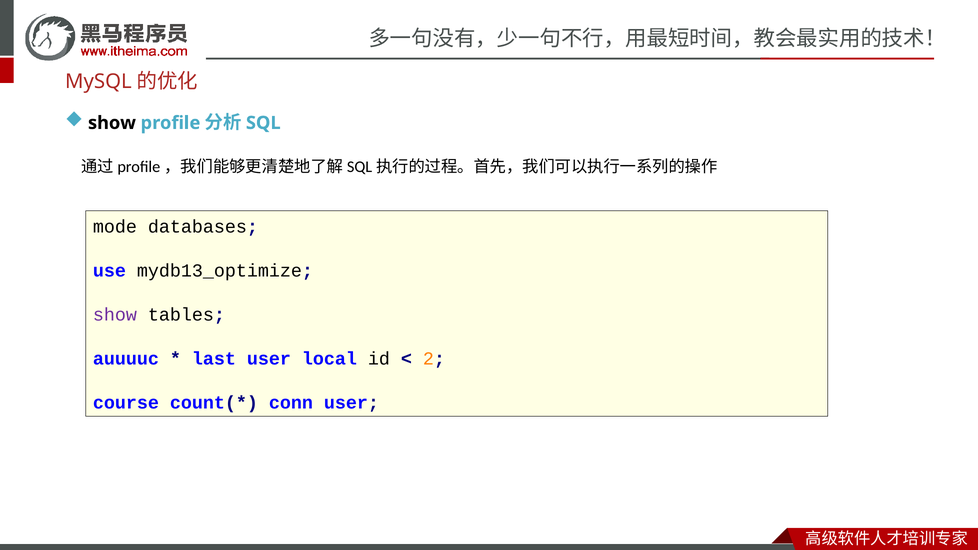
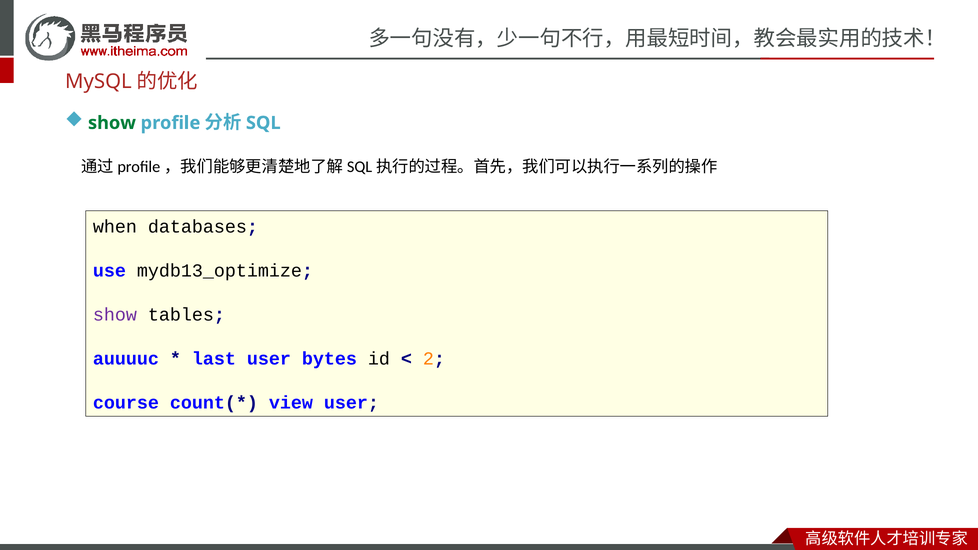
show at (112, 123) colour: black -> green
mode: mode -> when
local: local -> bytes
conn: conn -> view
